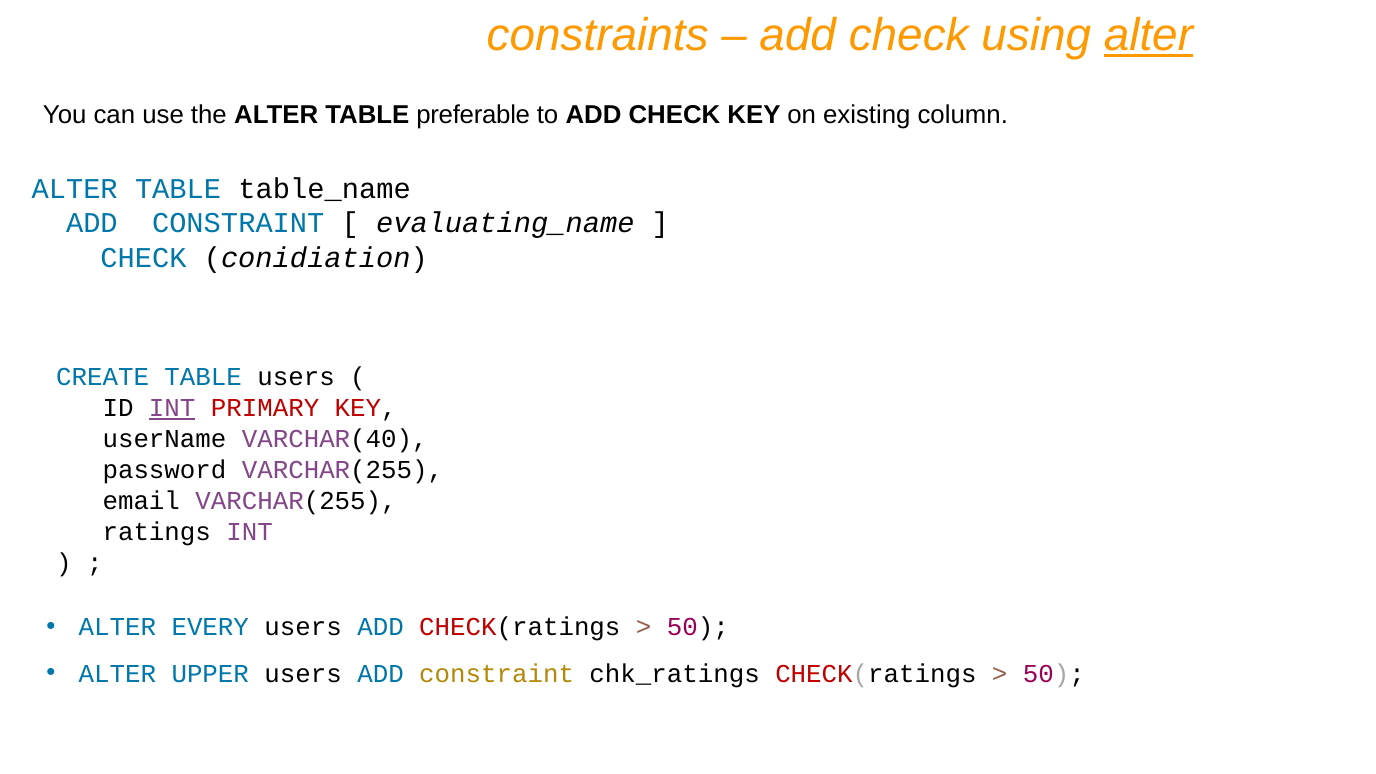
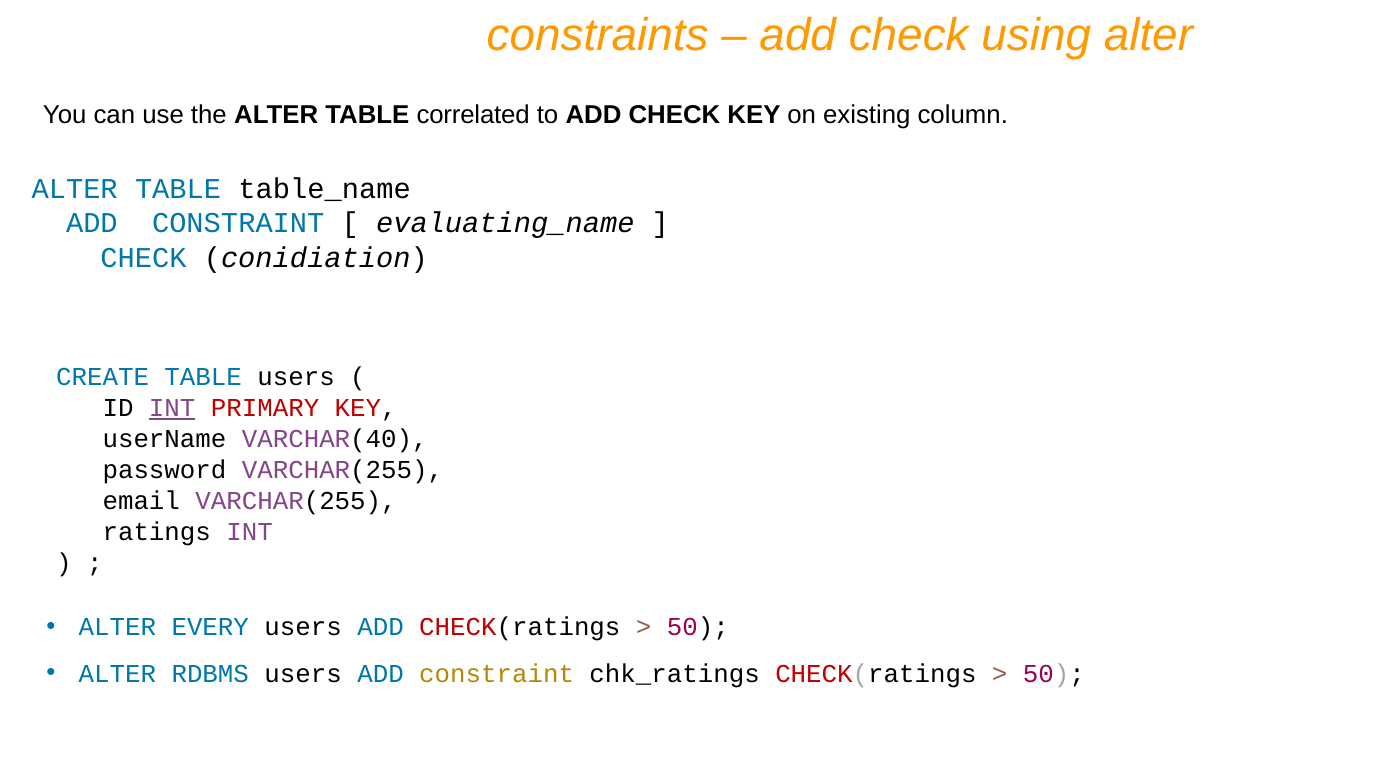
alter at (1148, 36) underline: present -> none
preferable: preferable -> correlated
UPPER: UPPER -> RDBMS
